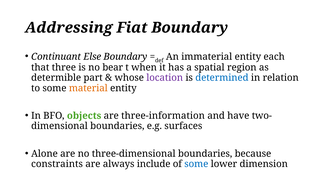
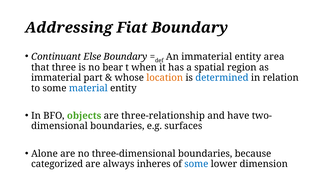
each: each -> area
determible at (56, 78): determible -> immaterial
location colour: purple -> orange
material colour: orange -> blue
three-information: three-information -> three-relationship
constraints: constraints -> categorized
include: include -> inheres
